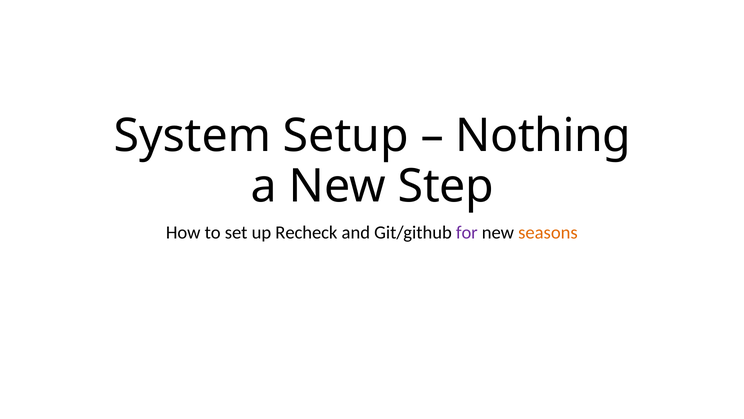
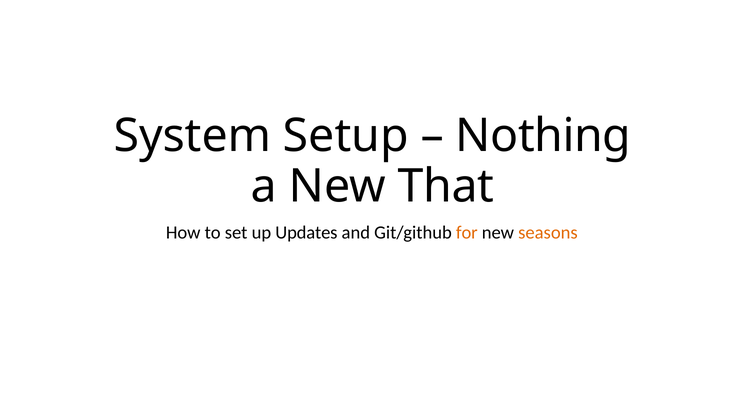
Step: Step -> That
Recheck: Recheck -> Updates
for colour: purple -> orange
